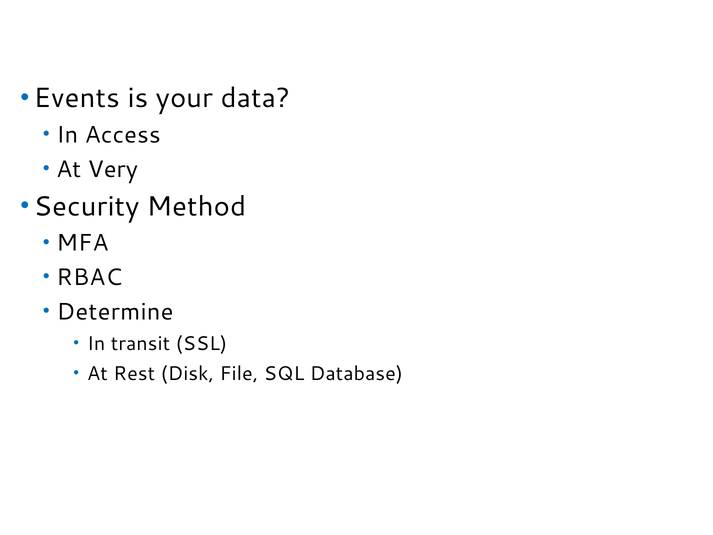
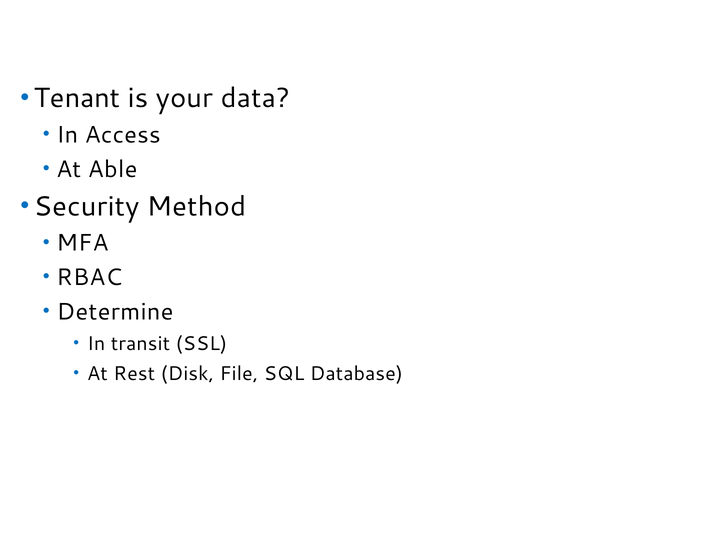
Events: Events -> Tenant
Very: Very -> Able
